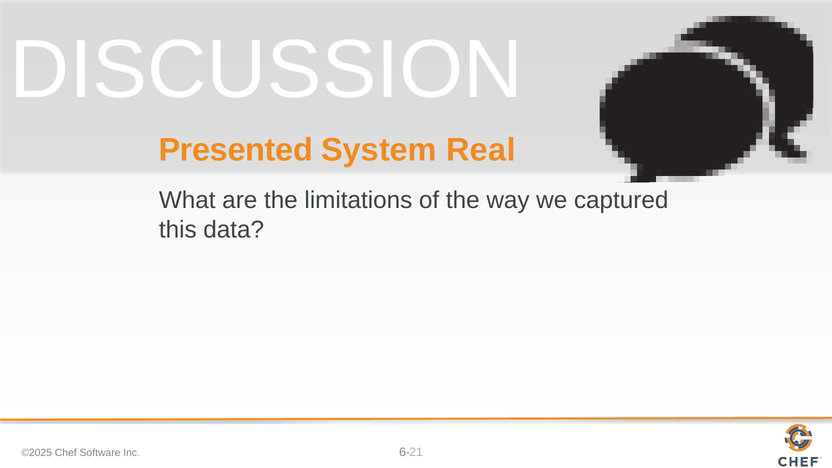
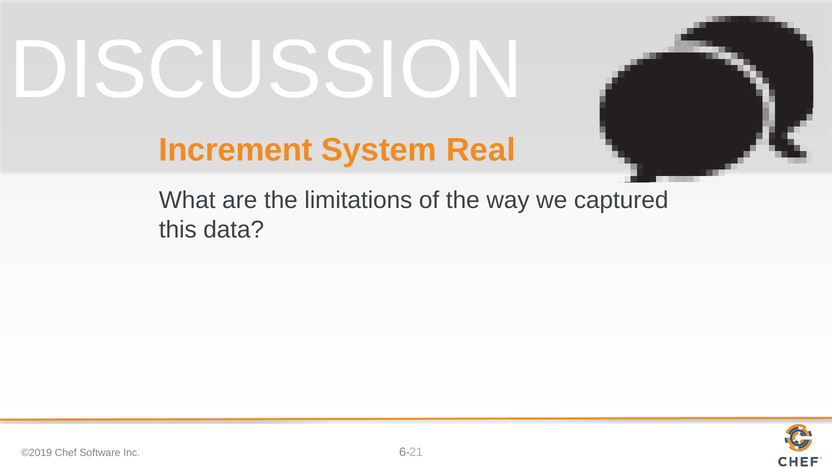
Presented: Presented -> Increment
©2025: ©2025 -> ©2019
